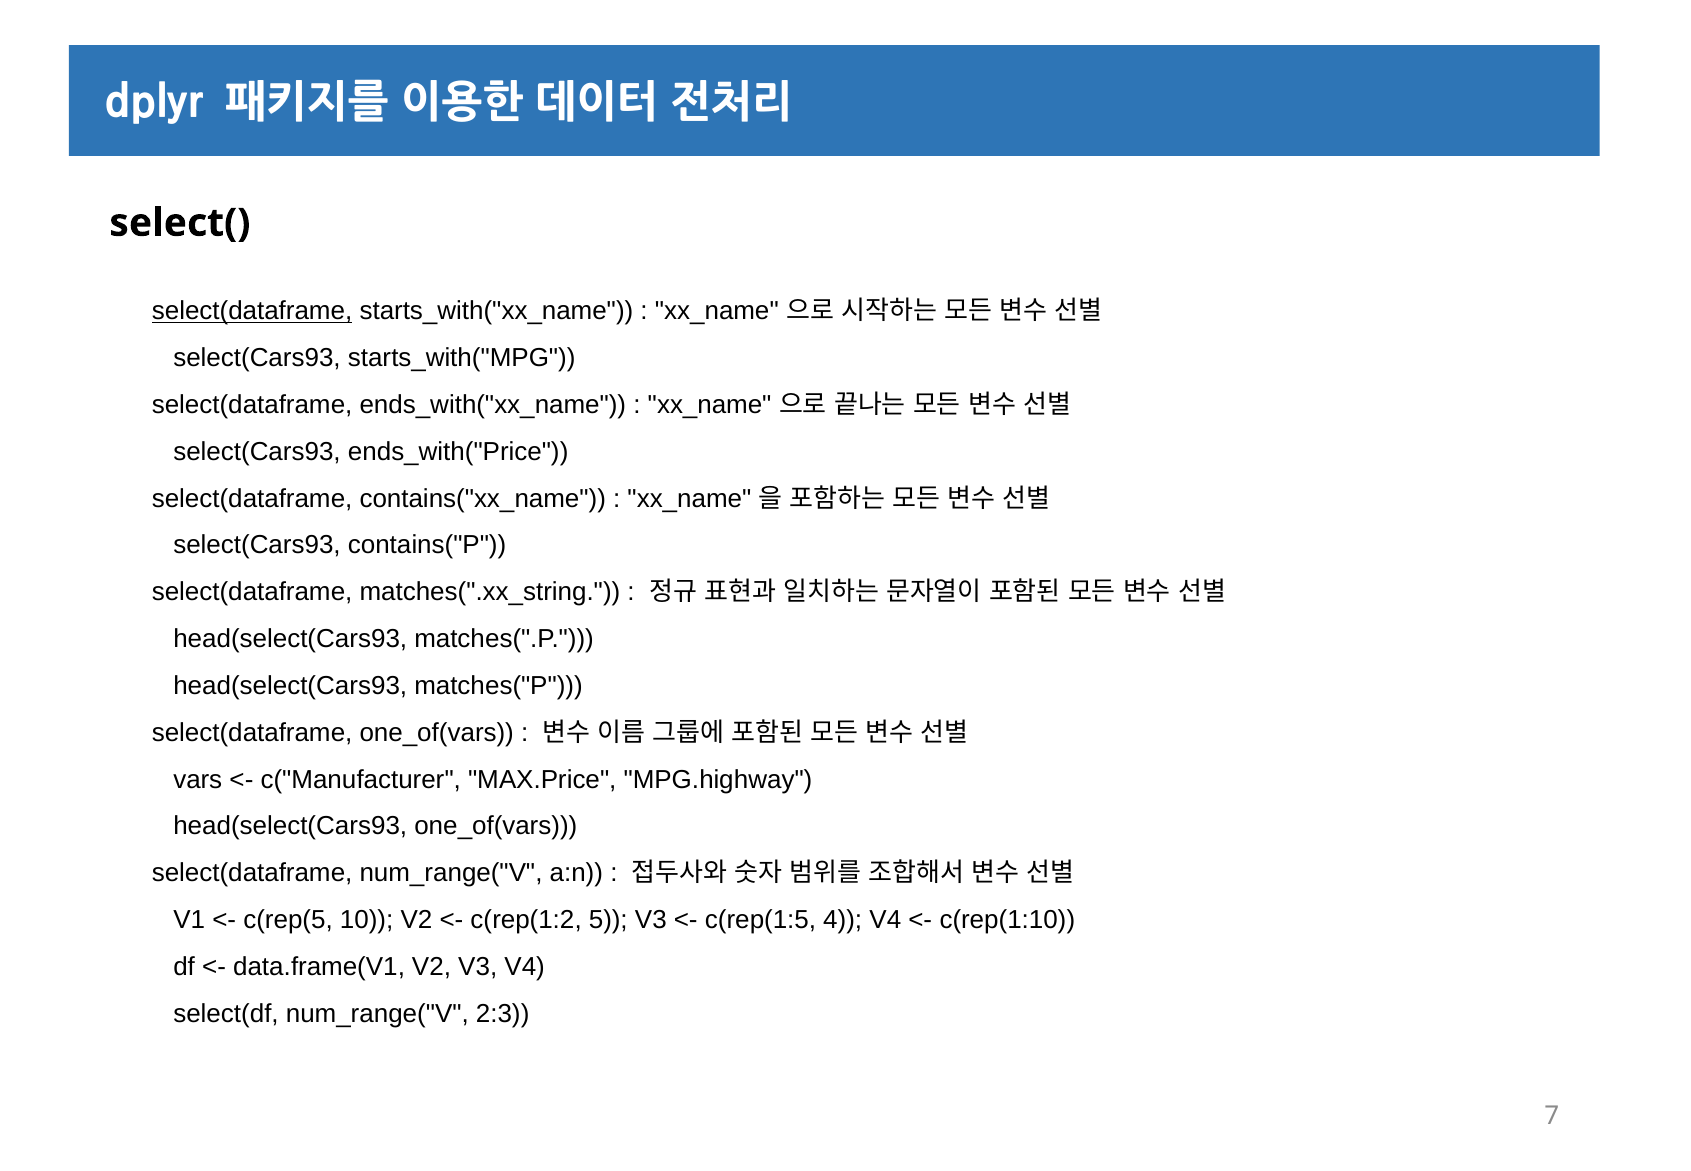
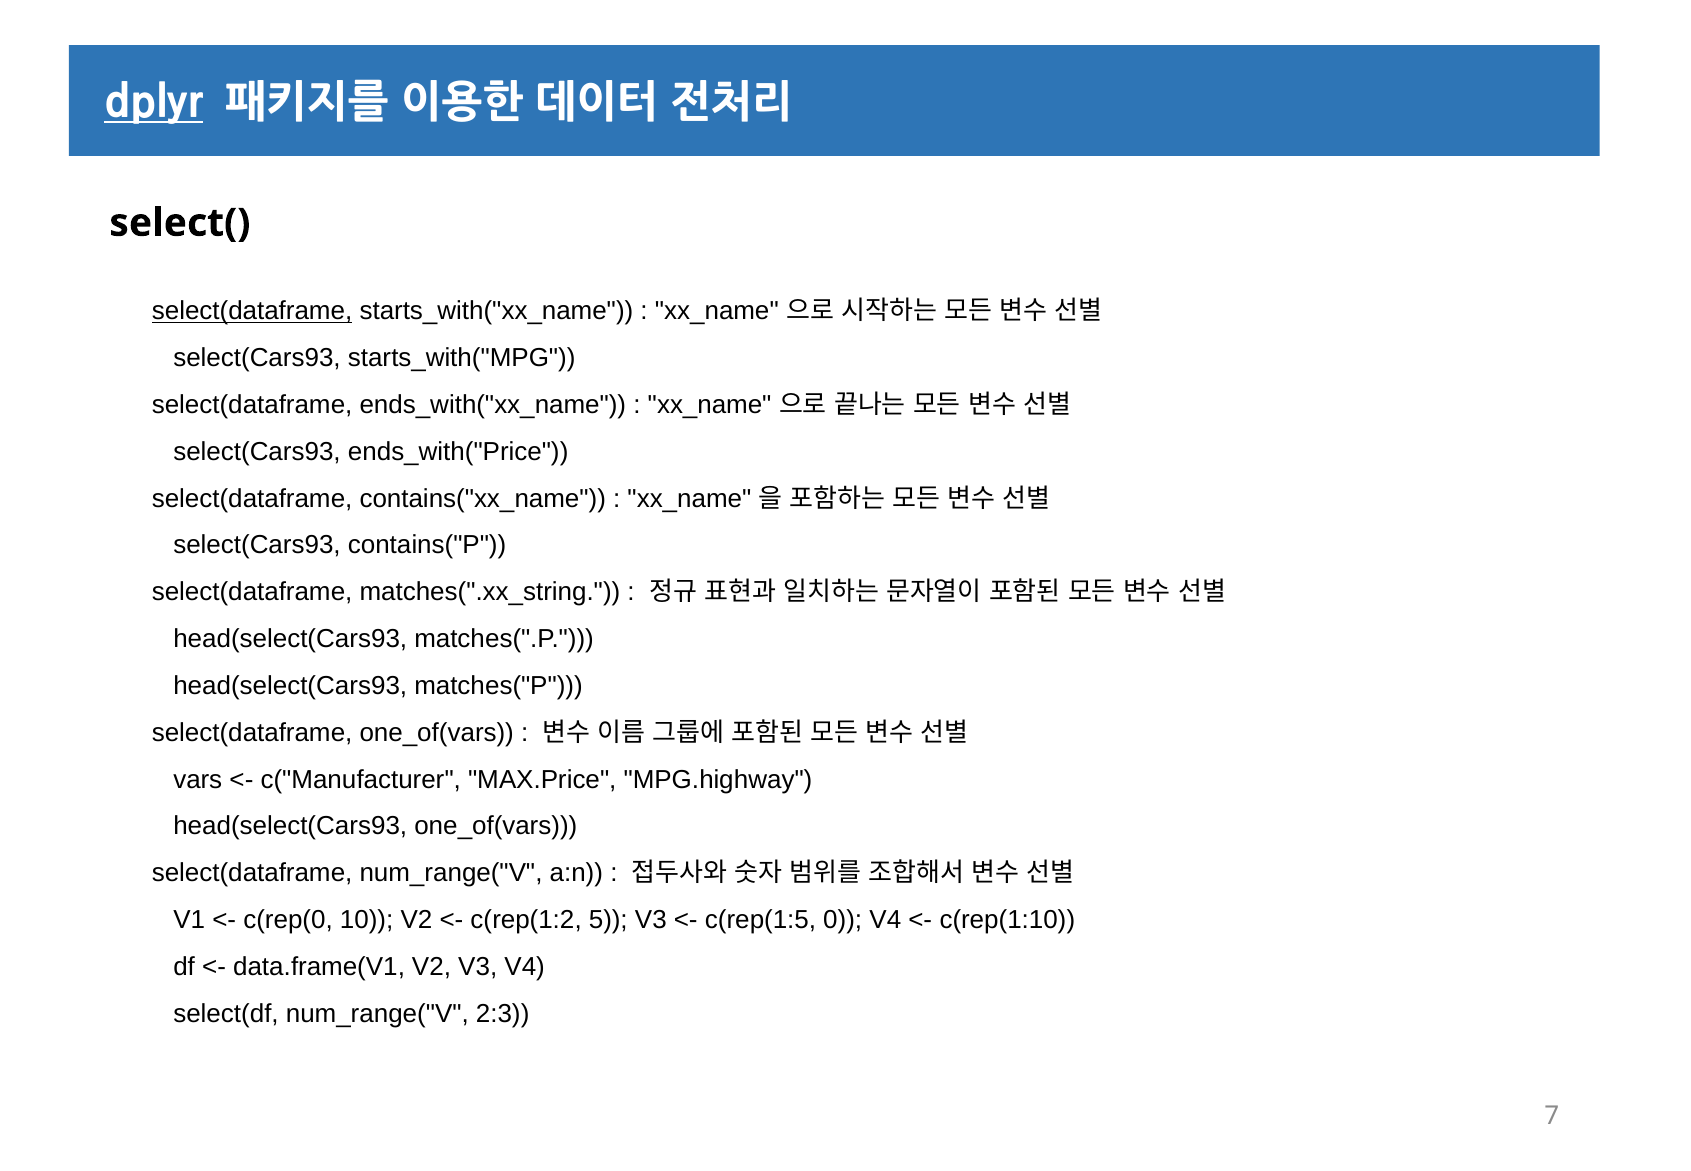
dplyr underline: none -> present
c(rep(5: c(rep(5 -> c(rep(0
4: 4 -> 0
